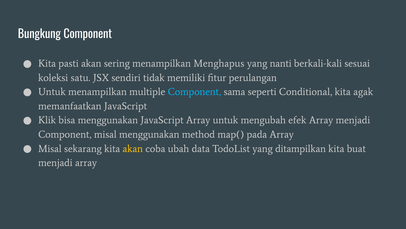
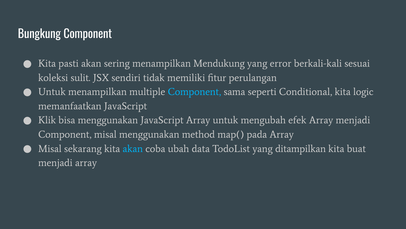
Menghapus: Menghapus -> Mendukung
nanti: nanti -> error
satu: satu -> sulit
agak: agak -> logic
akan at (133, 148) colour: yellow -> light blue
